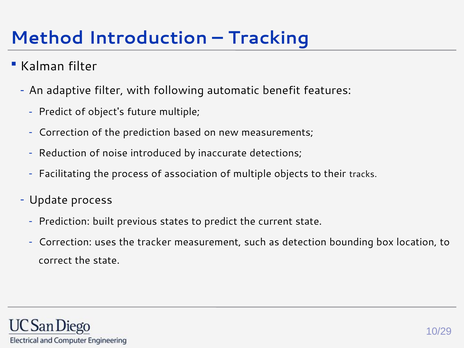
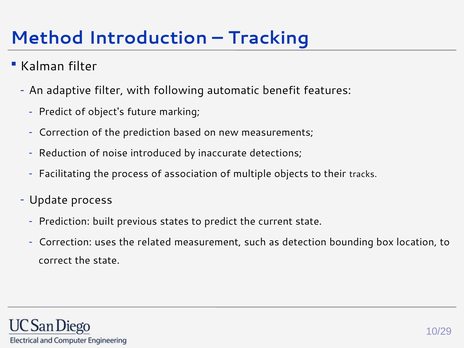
future multiple: multiple -> marking
tracker: tracker -> related
